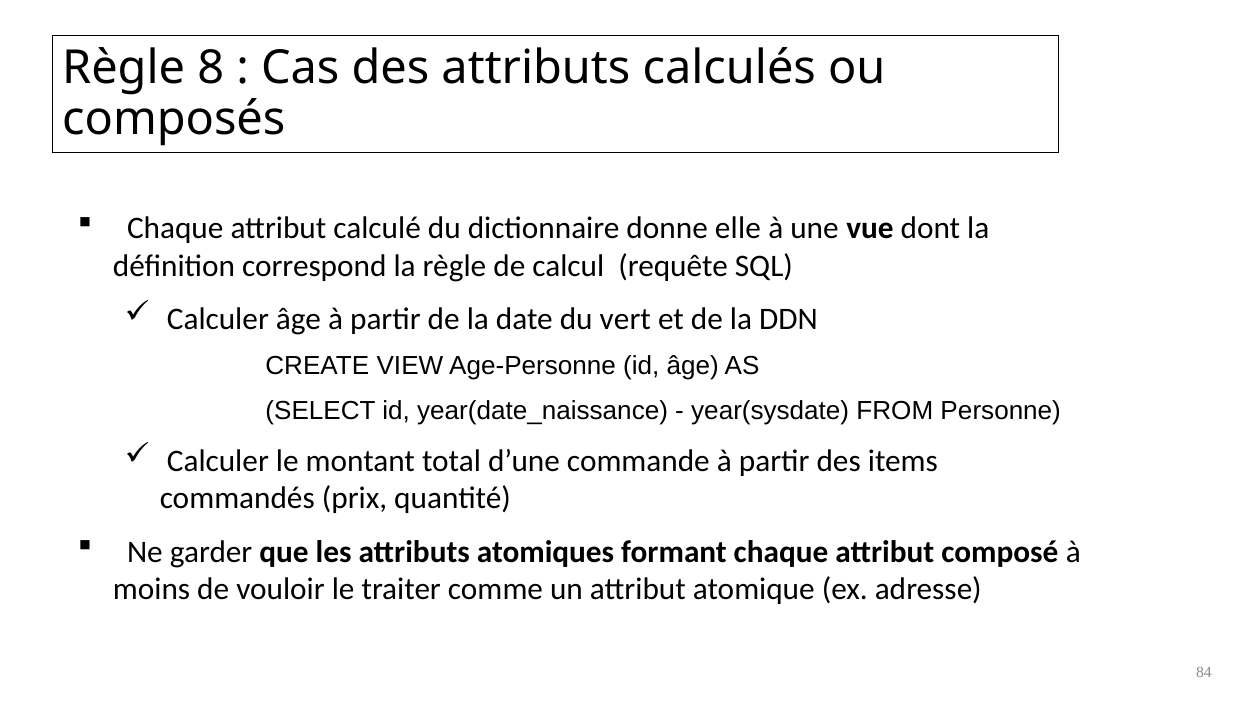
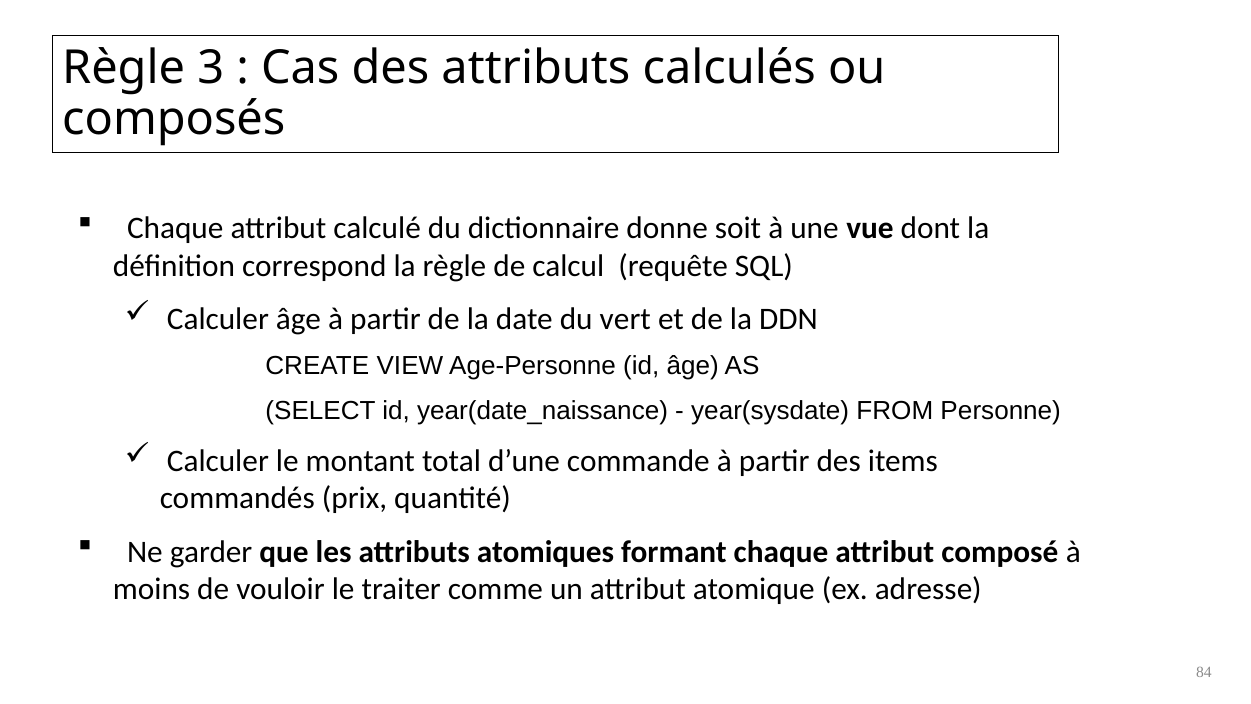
8: 8 -> 3
elle: elle -> soit
